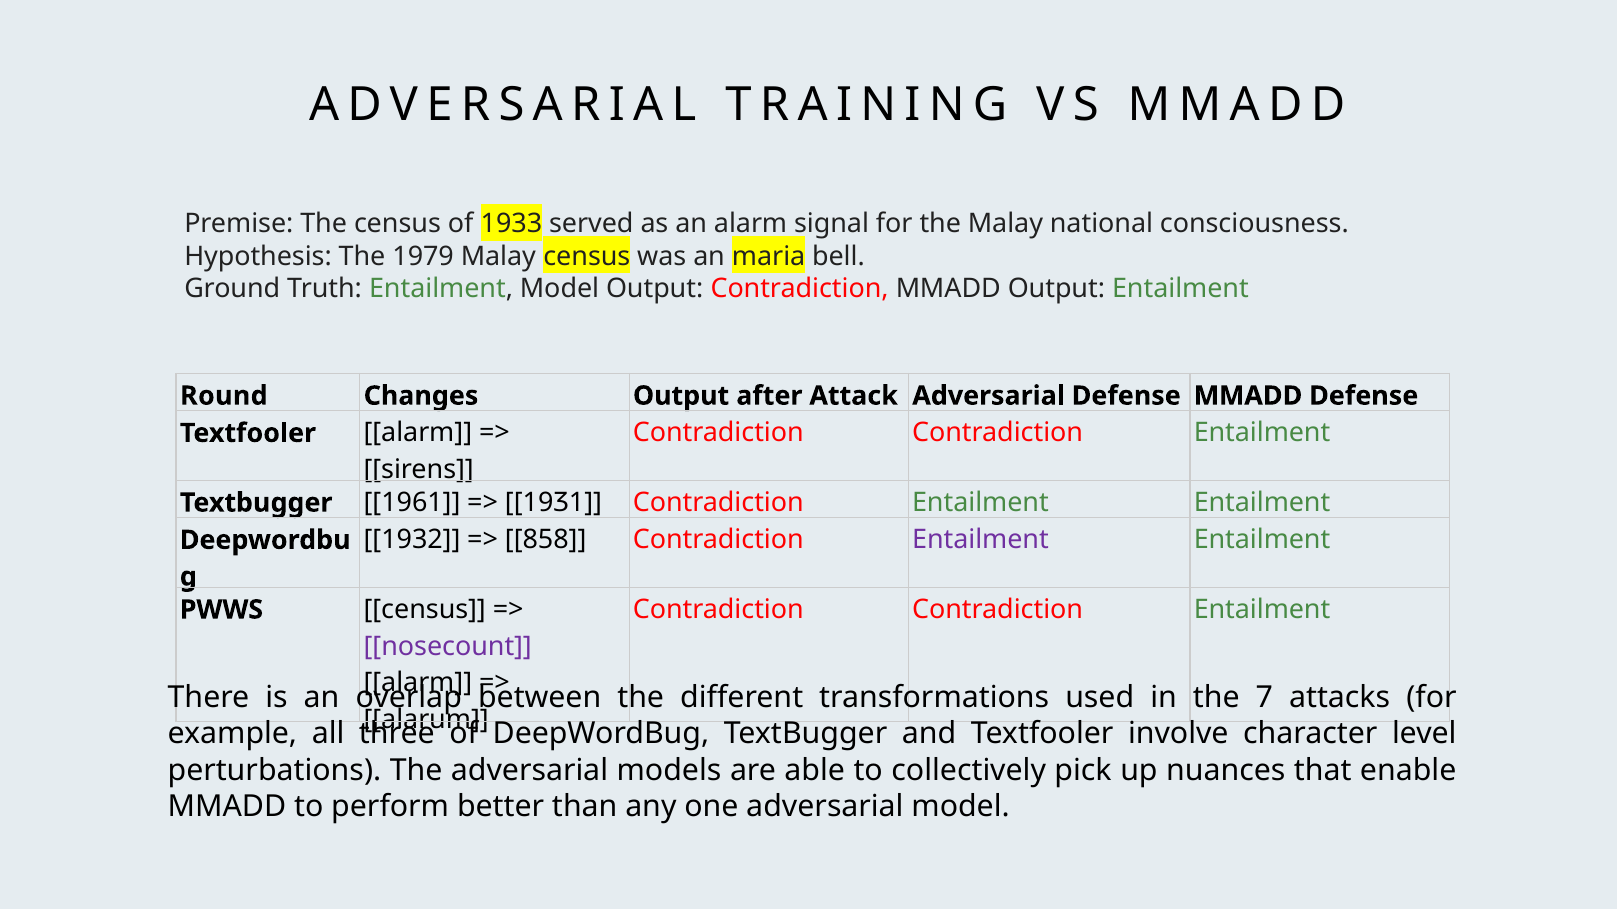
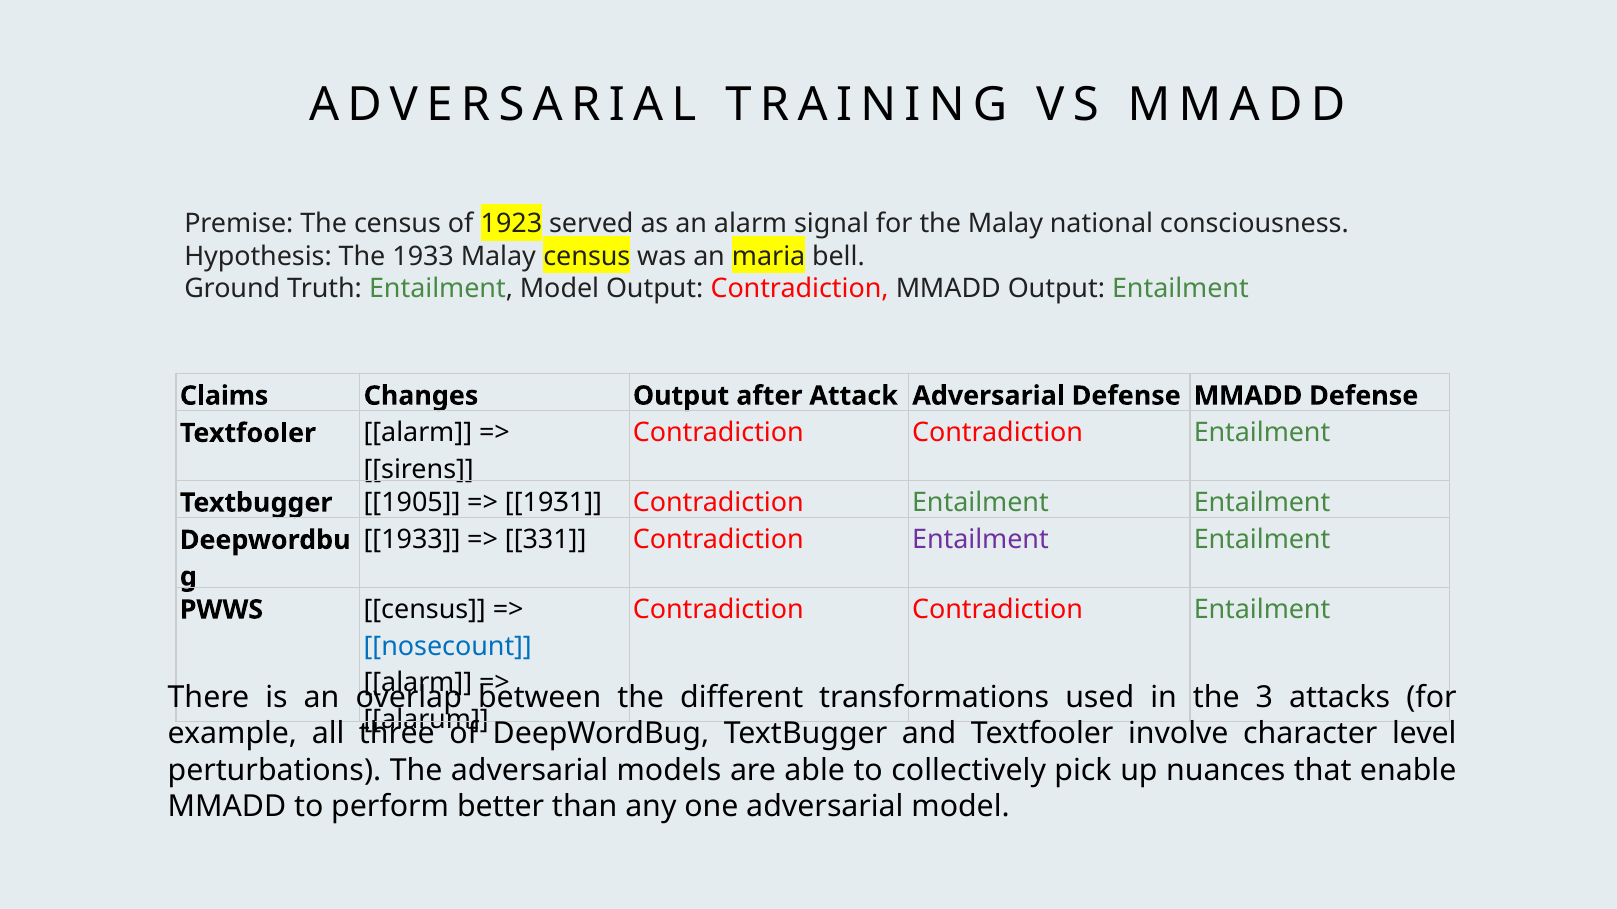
1933: 1933 -> 1923
The 1979: 1979 -> 1933
Round: Round -> Claims
1961: 1961 -> 1905
1932 at (412, 540): 1932 -> 1933
858: 858 -> 331
nosecount colour: purple -> blue
7: 7 -> 3
